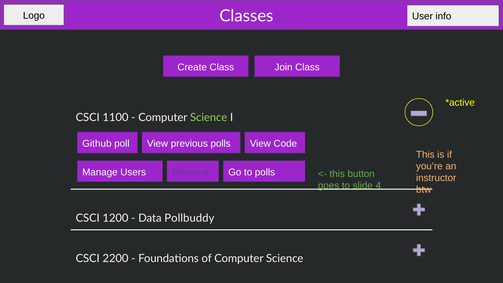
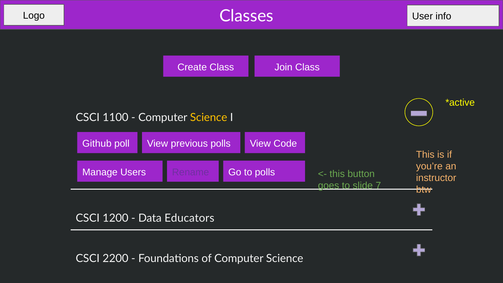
Science at (209, 118) colour: light green -> yellow
4: 4 -> 7
Pollbuddy: Pollbuddy -> Educators
